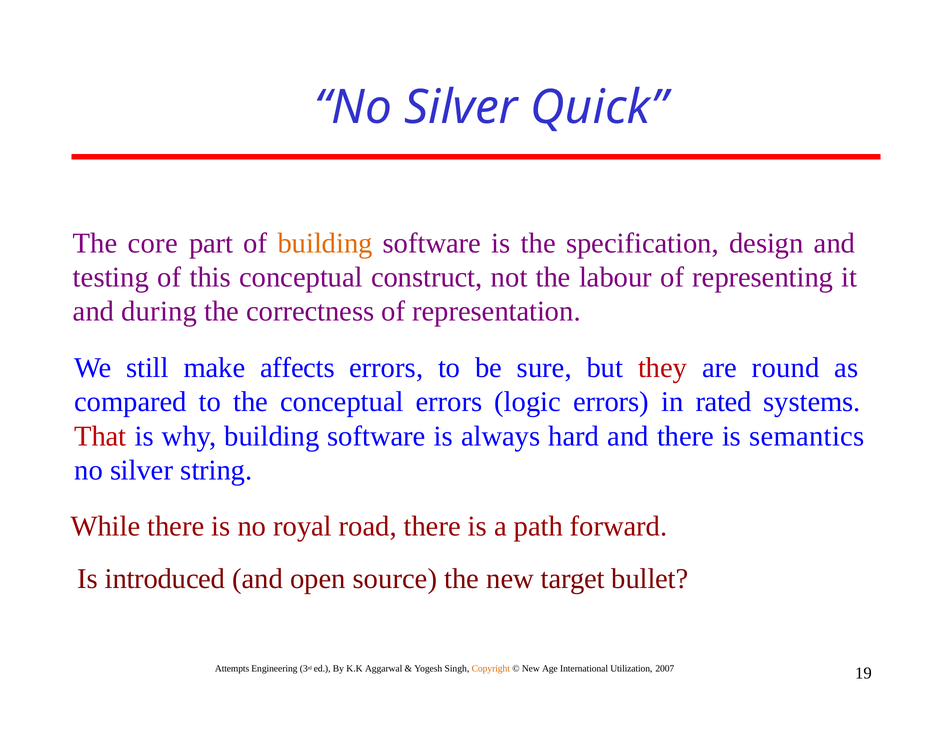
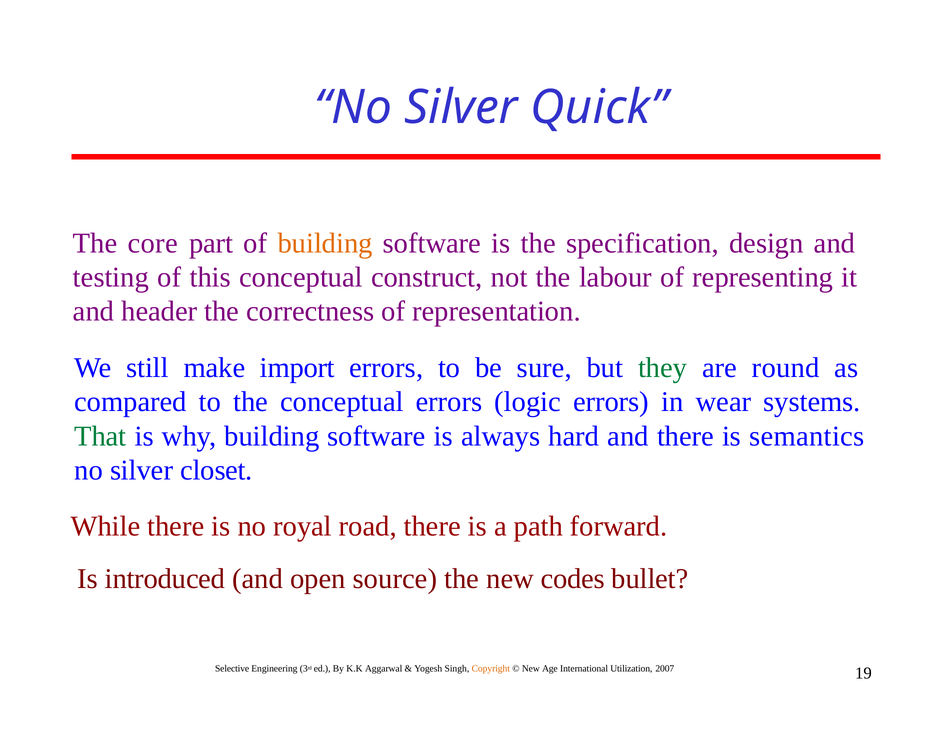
during: during -> header
affects: affects -> import
they colour: red -> green
rated: rated -> wear
That colour: red -> green
string: string -> closet
target: target -> codes
Attempts: Attempts -> Selective
